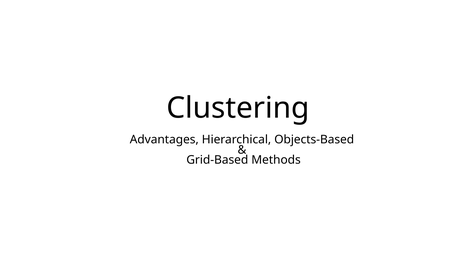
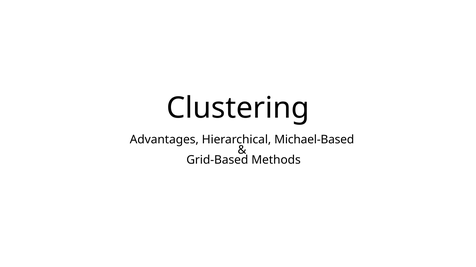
Objects-Based: Objects-Based -> Michael-Based
